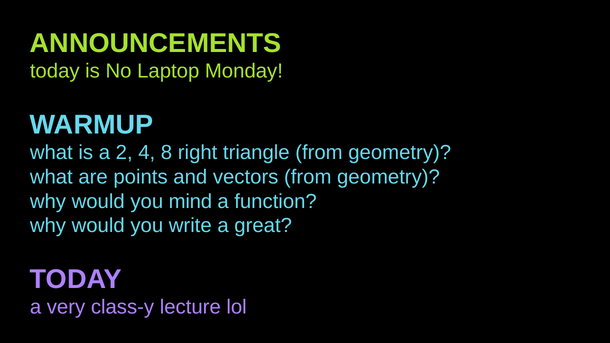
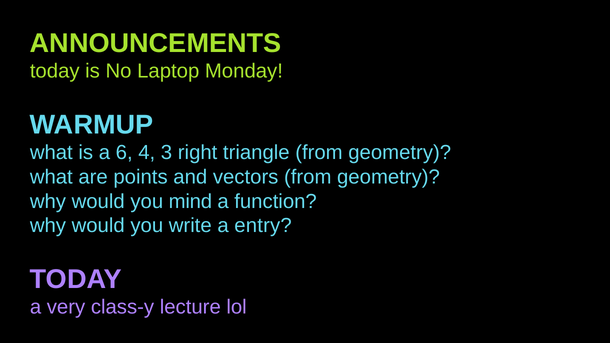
2: 2 -> 6
8: 8 -> 3
great: great -> entry
